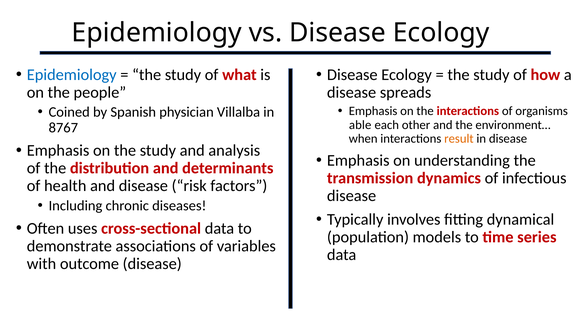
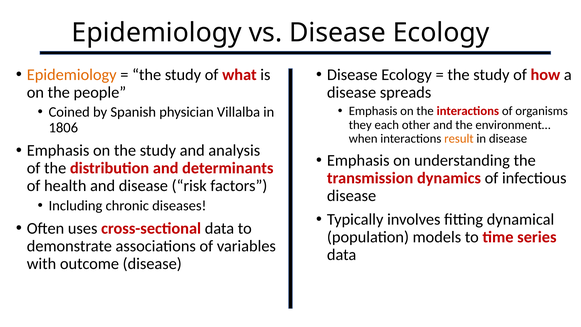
Epidemiology at (72, 75) colour: blue -> orange
able: able -> they
8767: 8767 -> 1806
